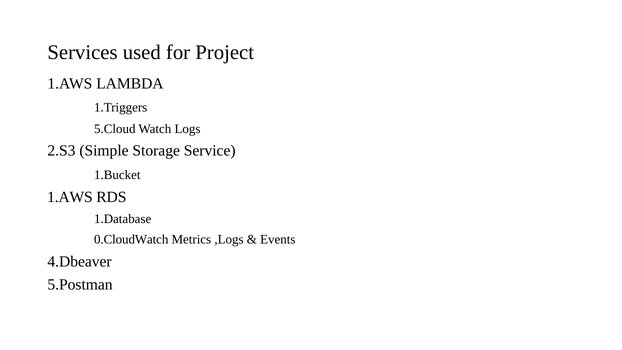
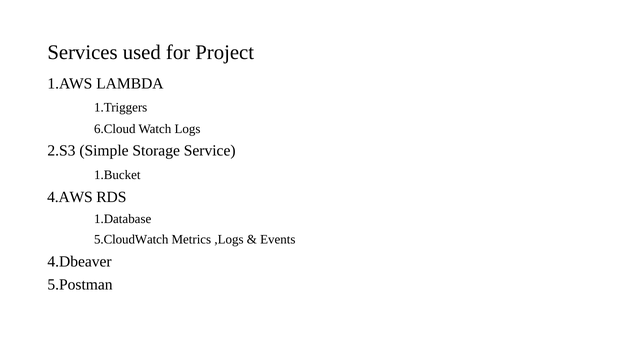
5.Cloud: 5.Cloud -> 6.Cloud
1.AWS at (70, 197): 1.AWS -> 4.AWS
0.CloudWatch: 0.CloudWatch -> 5.CloudWatch
